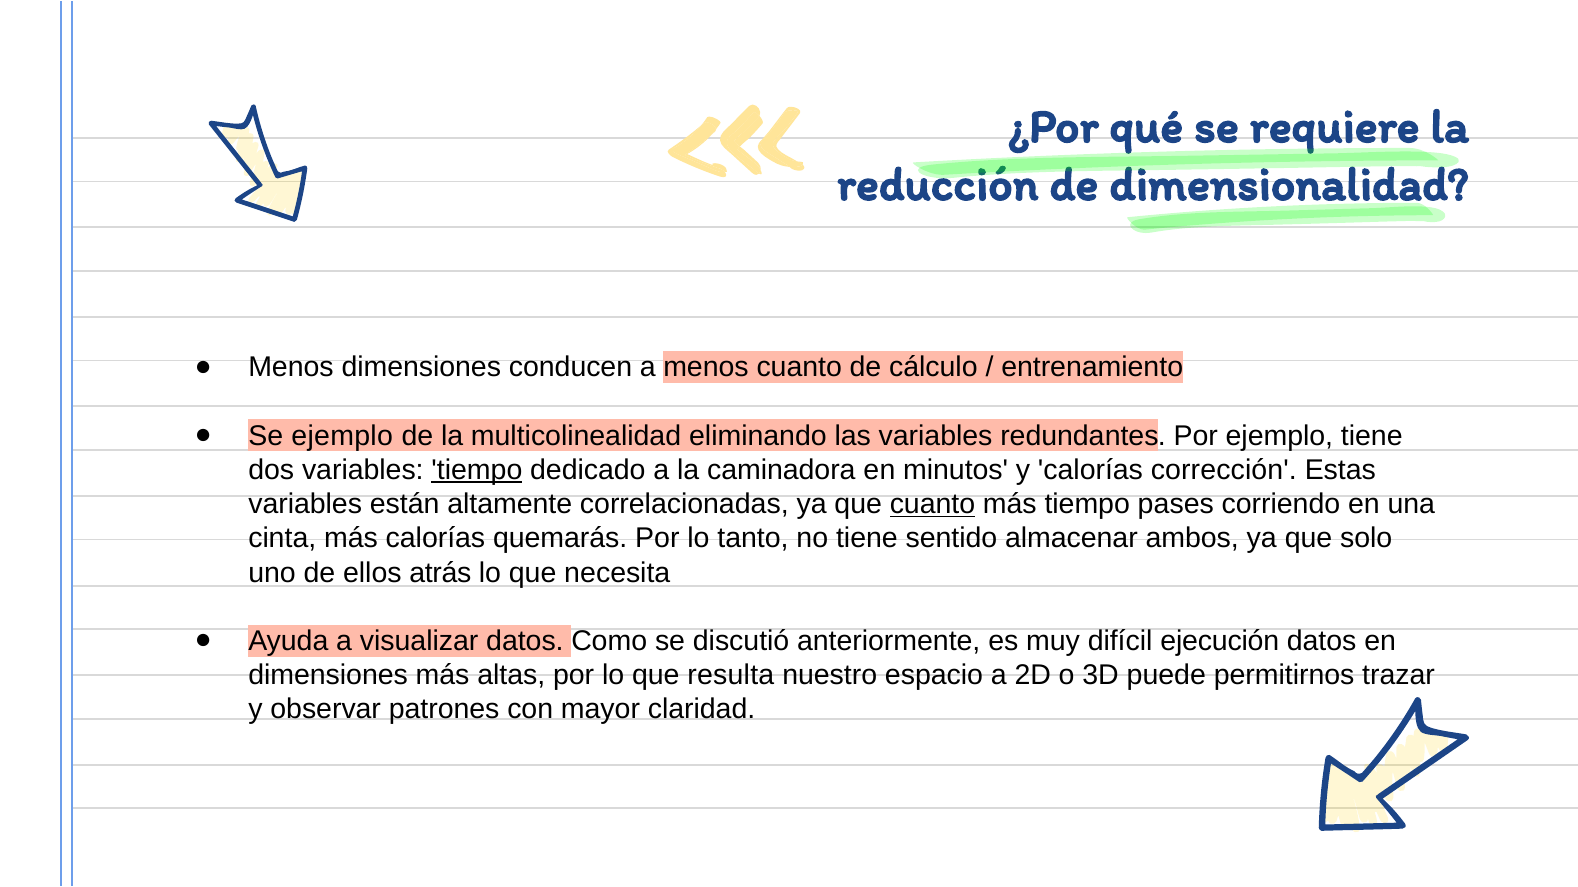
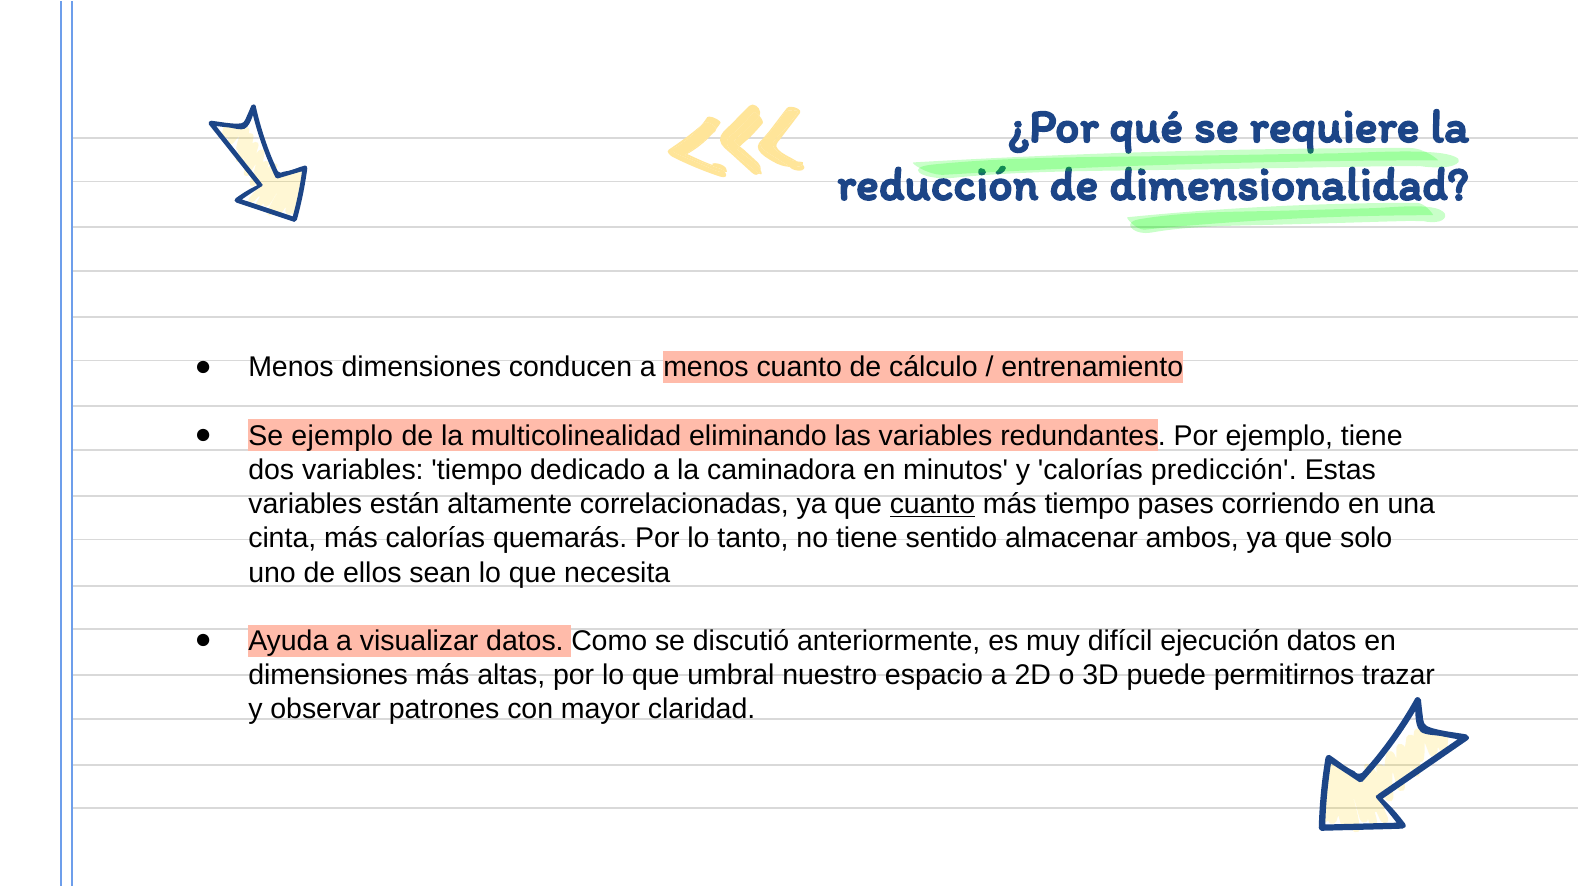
tiempo at (477, 470) underline: present -> none
corrección: corrección -> predicción
atrás: atrás -> sean
resulta: resulta -> umbral
